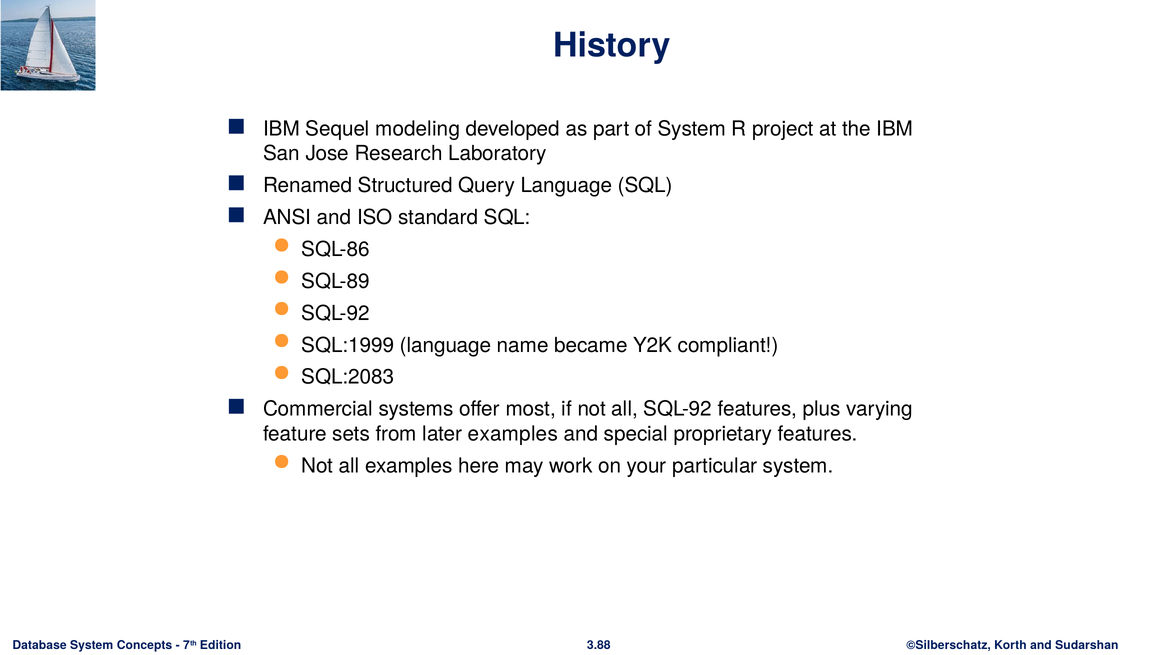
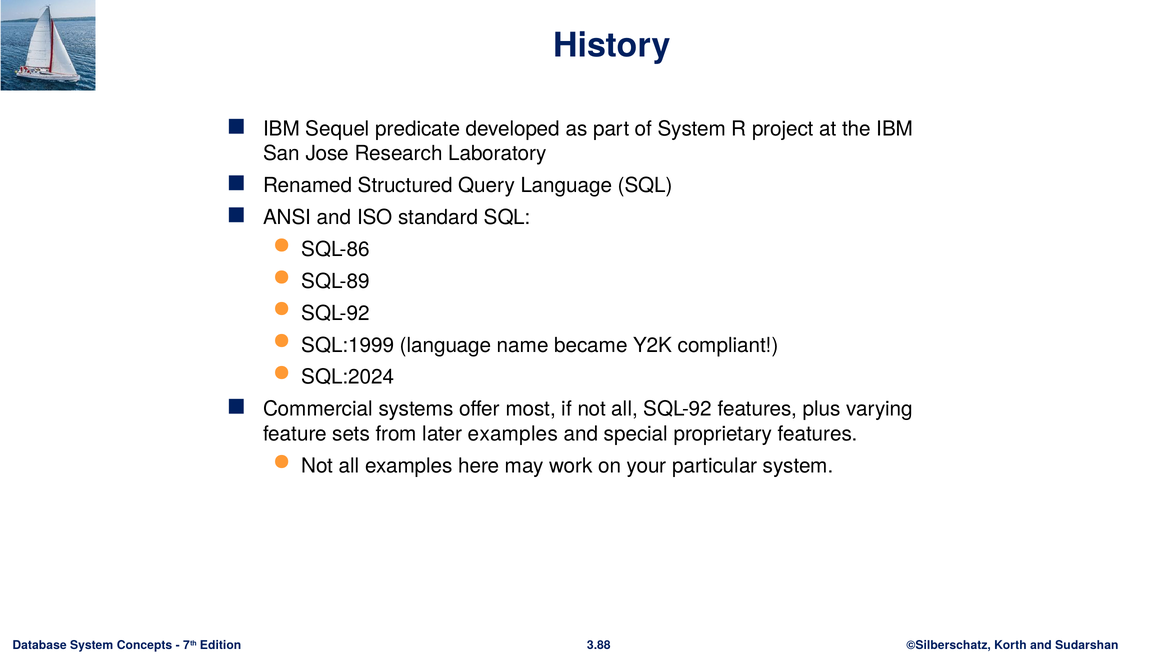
modeling: modeling -> predicate
SQL:2083: SQL:2083 -> SQL:2024
